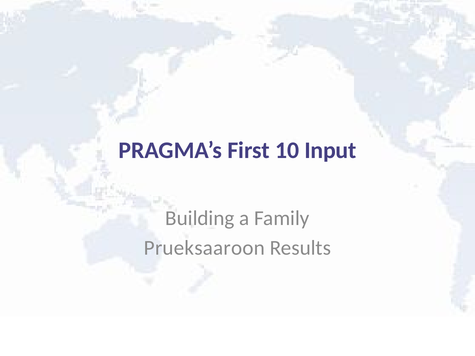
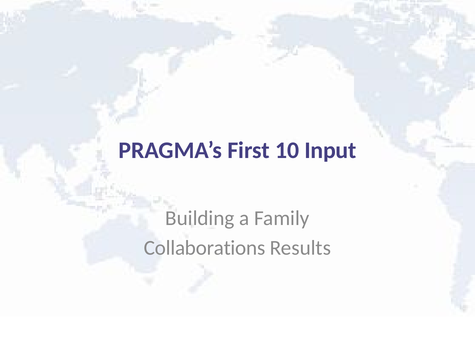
Prueksaaroon: Prueksaaroon -> Collaborations
